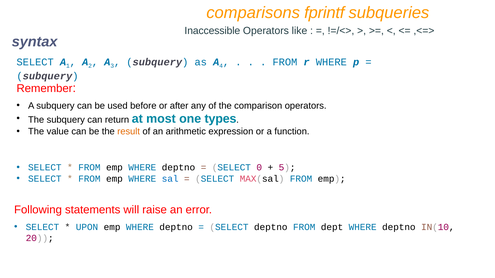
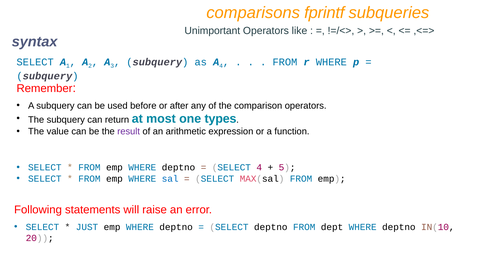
Inaccessible: Inaccessible -> Unimportant
result colour: orange -> purple
SELECT 0: 0 -> 4
UPON: UPON -> JUST
